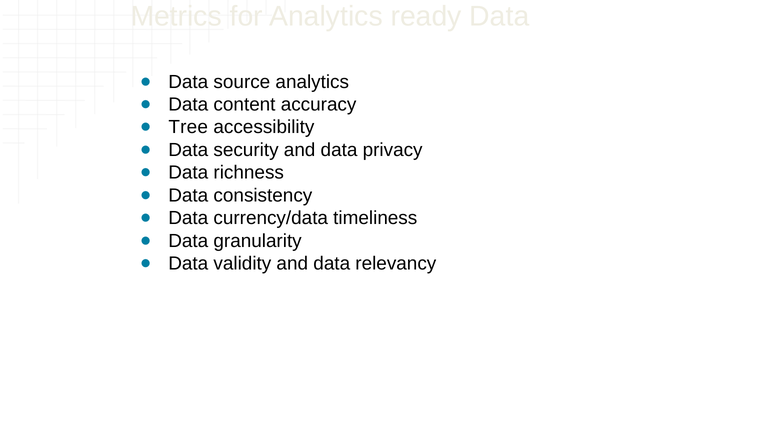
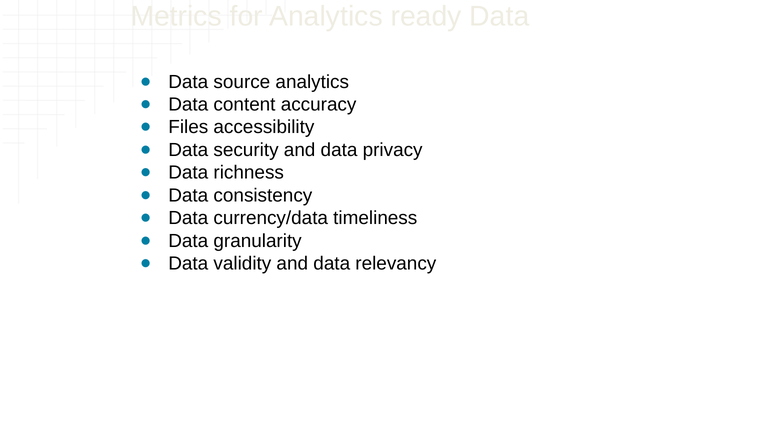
Tree: Tree -> Files
